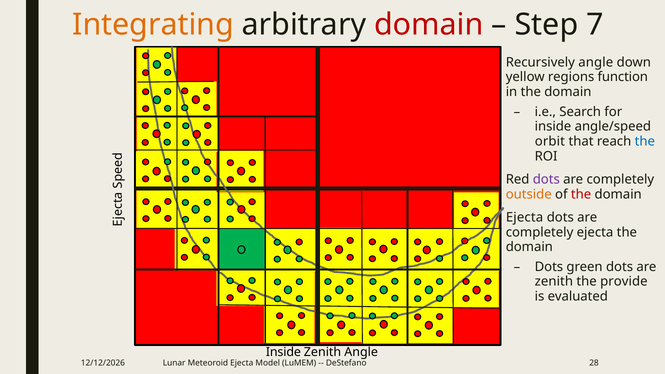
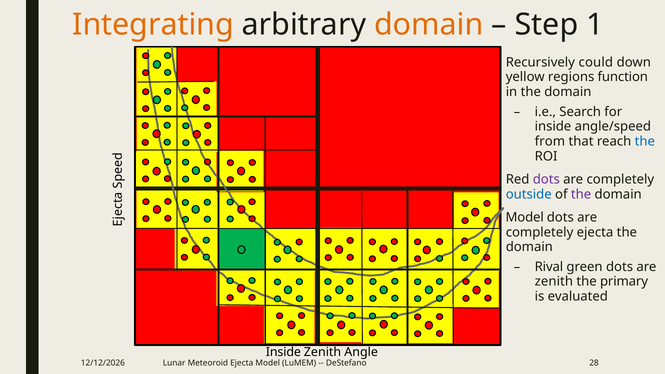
domain at (429, 25) colour: red -> orange
7: 7 -> 1
Recursively angle: angle -> could
orbit: orbit -> from
outside colour: orange -> blue
the at (581, 194) colour: red -> purple
Ejecta at (525, 217): Ejecta -> Model
Dots at (549, 267): Dots -> Rival
provide: provide -> primary
